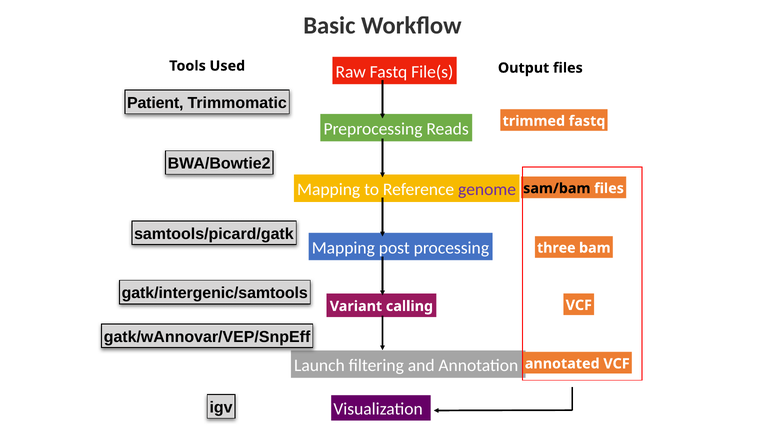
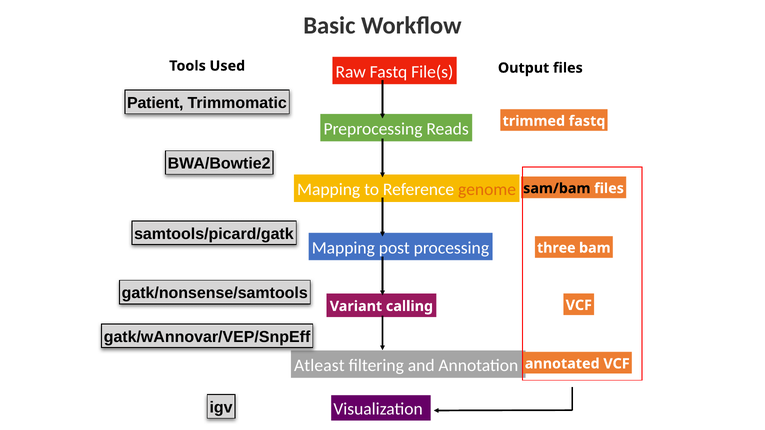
genome colour: purple -> orange
gatk/intergenic/samtools: gatk/intergenic/samtools -> gatk/nonsense/samtools
Launch: Launch -> Atleast
